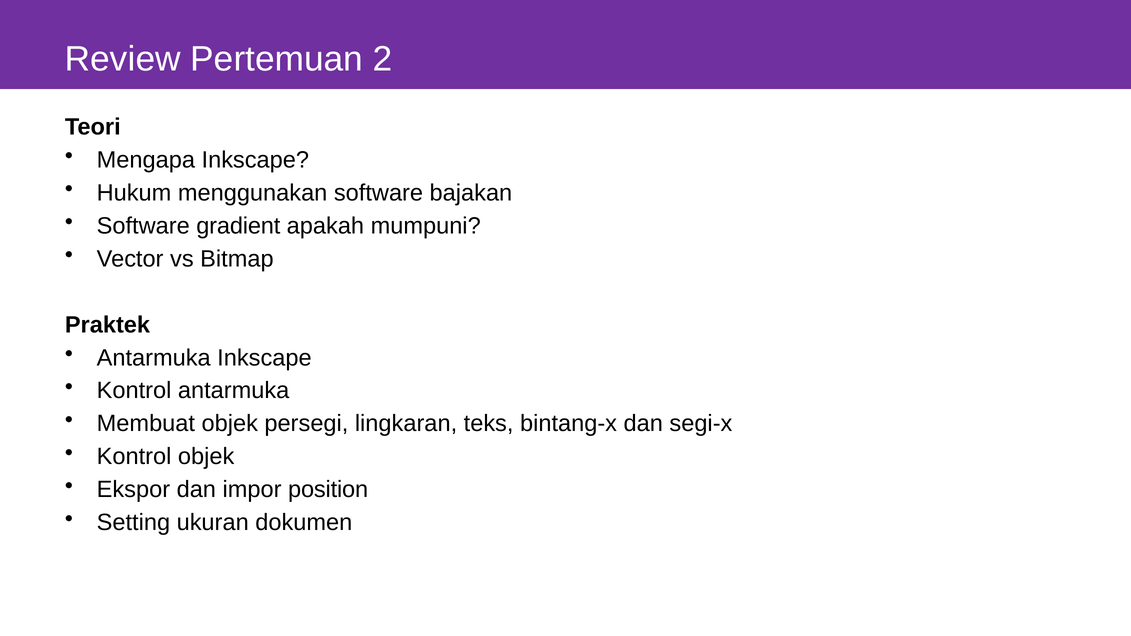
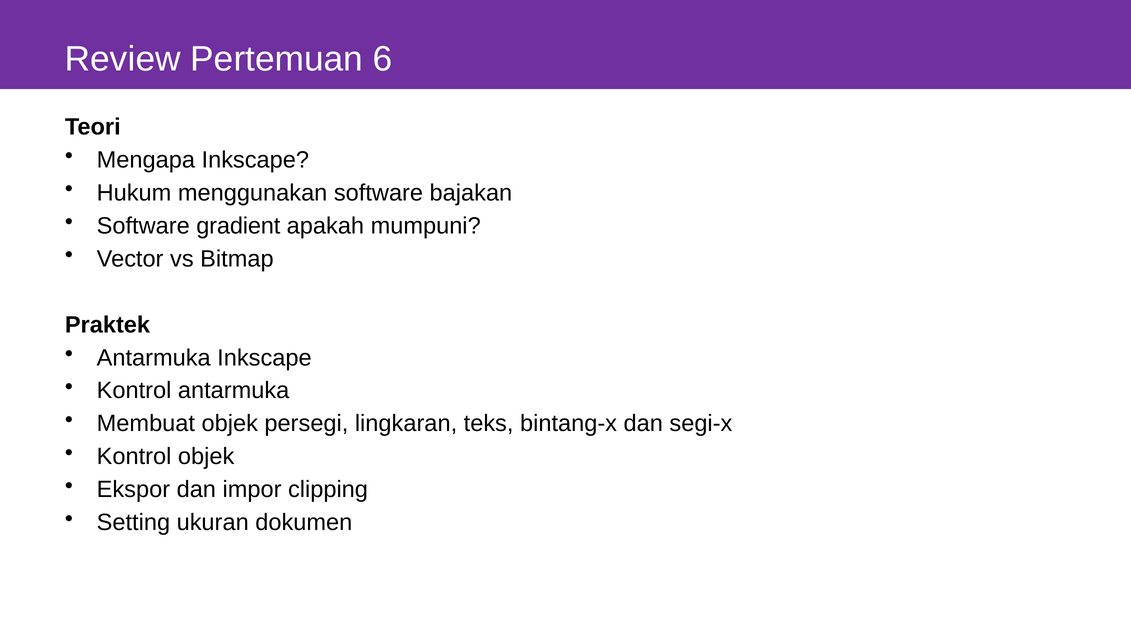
2: 2 -> 6
position: position -> clipping
